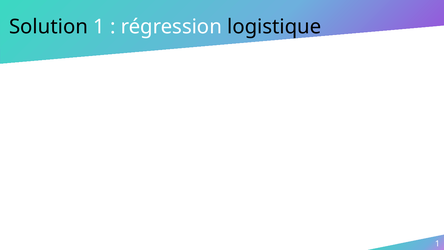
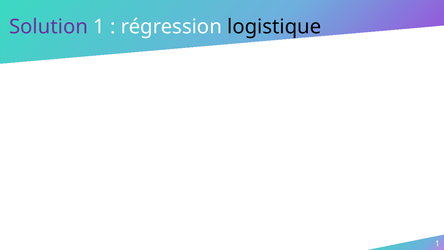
Solution colour: black -> purple
